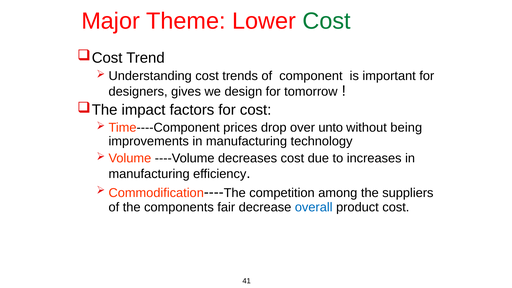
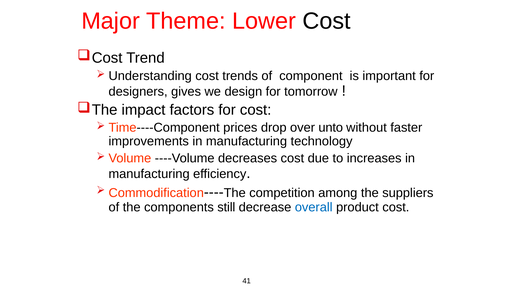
Cost at (327, 21) colour: green -> black
being: being -> faster
fair: fair -> still
